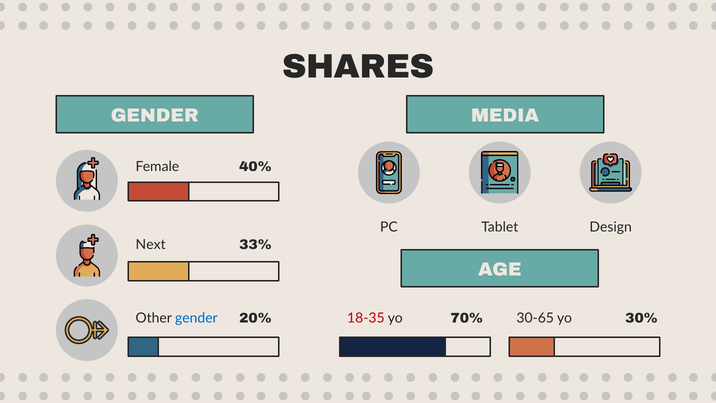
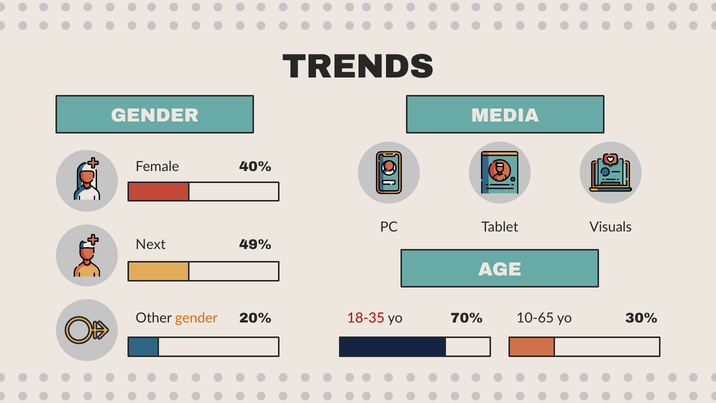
SHARES: SHARES -> TRENDS
Design: Design -> Visuals
33%: 33% -> 49%
gender at (196, 318) colour: blue -> orange
30-65: 30-65 -> 10-65
